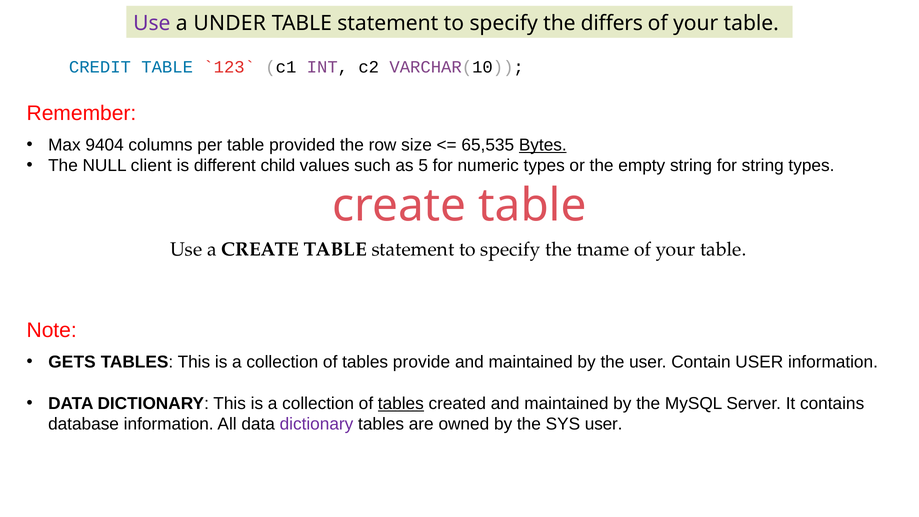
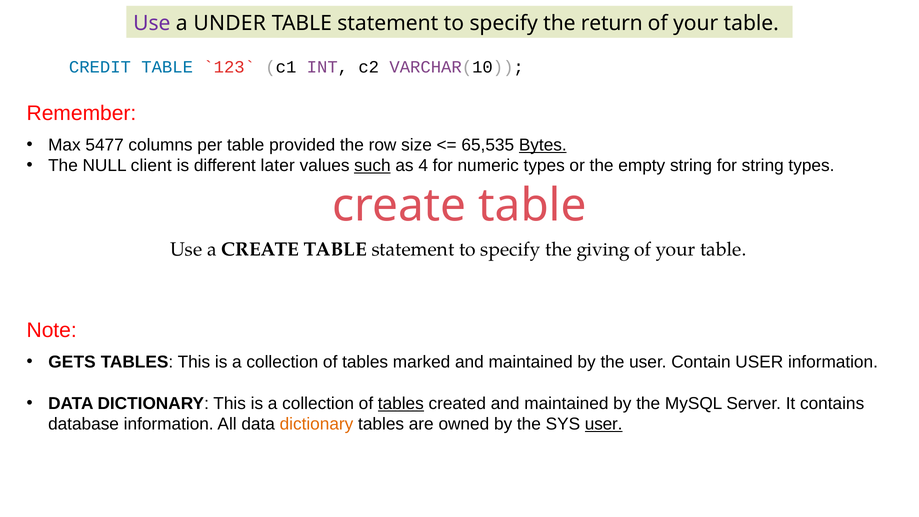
differs: differs -> return
9404: 9404 -> 5477
child: child -> later
such underline: none -> present
5: 5 -> 4
tname: tname -> giving
provide: provide -> marked
dictionary at (316, 424) colour: purple -> orange
user at (604, 424) underline: none -> present
